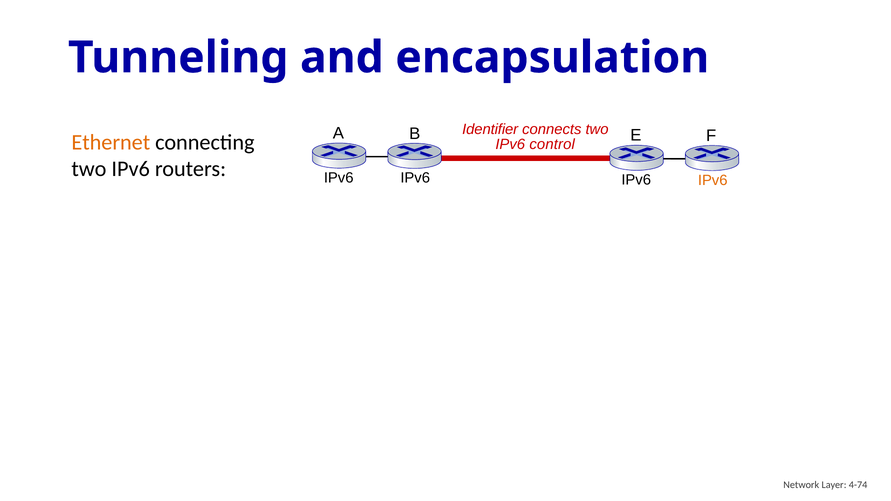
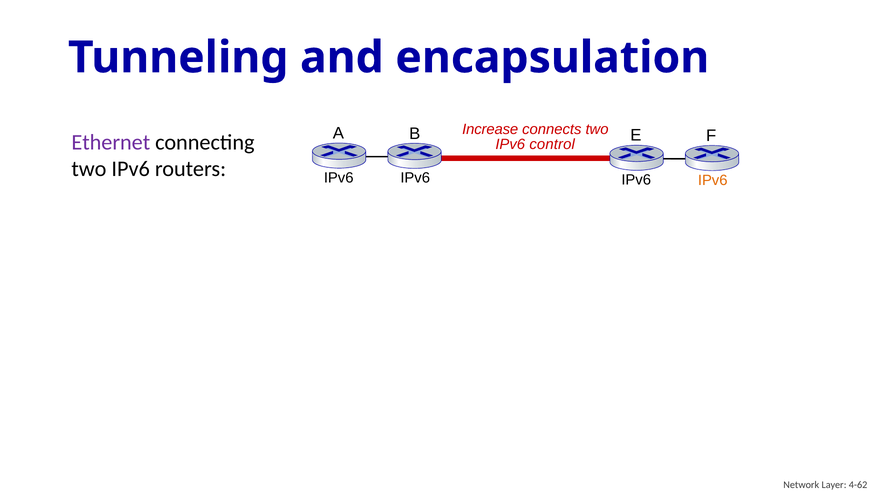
Identifier: Identifier -> Increase
Ethernet colour: orange -> purple
4-74: 4-74 -> 4-62
